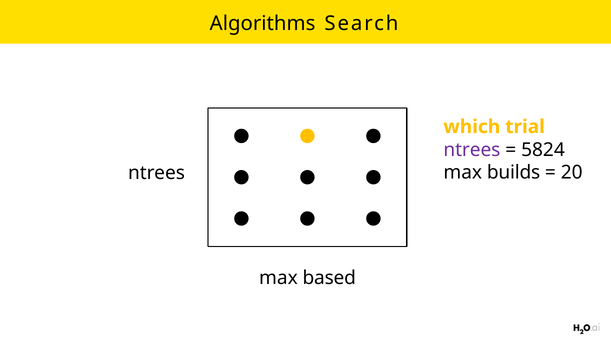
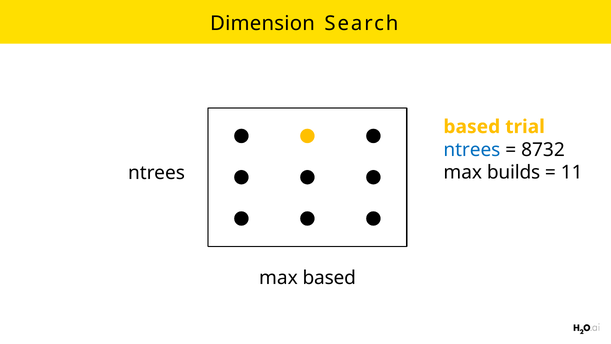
Algorithms: Algorithms -> Dimension
which at (472, 127): which -> based
ntrees at (472, 150) colour: purple -> blue
5824: 5824 -> 8732
20: 20 -> 11
